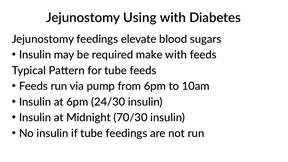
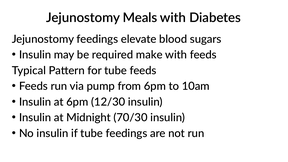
Using: Using -> Meals
24/30: 24/30 -> 12/30
